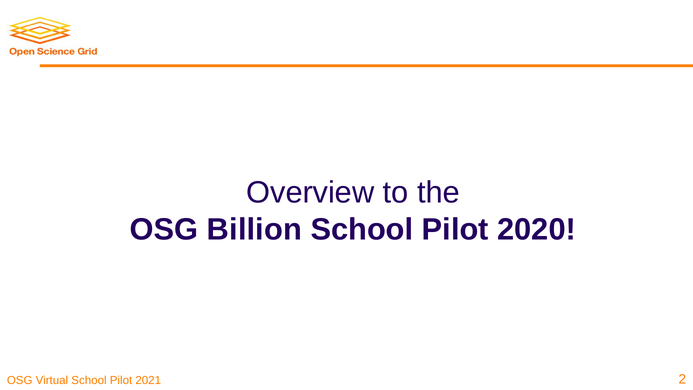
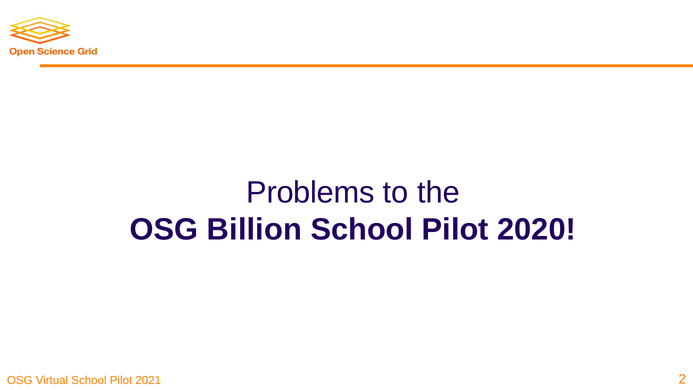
Overview: Overview -> Problems
